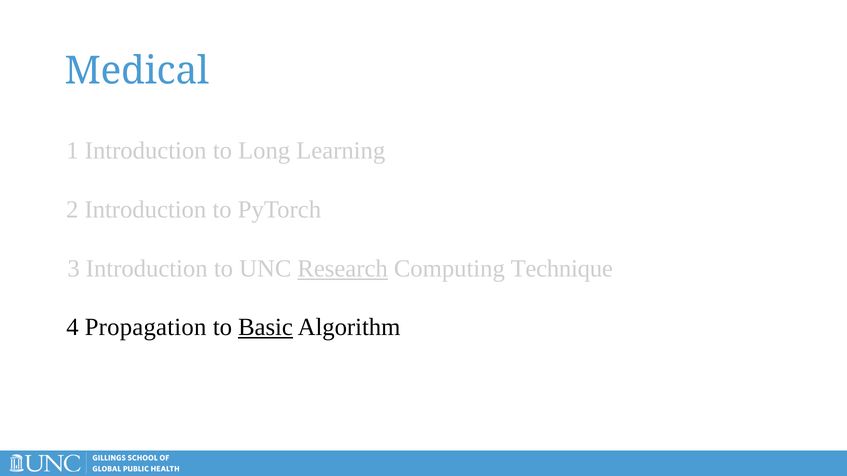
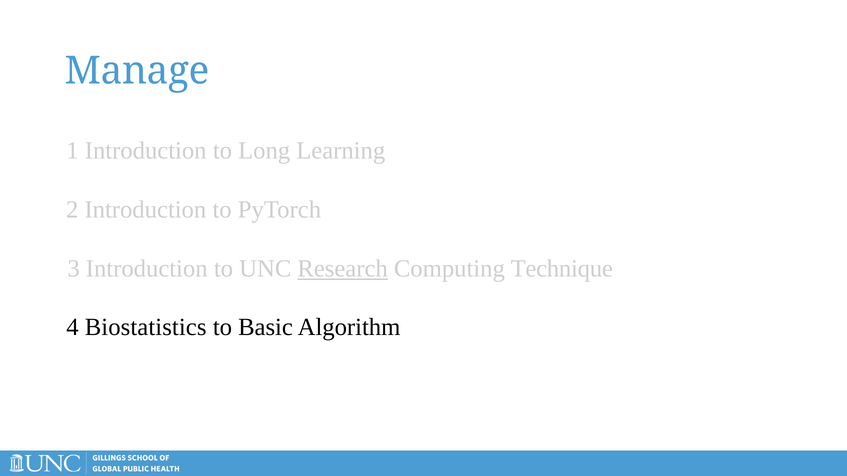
Medical: Medical -> Manage
Propagation: Propagation -> Biostatistics
Basic underline: present -> none
